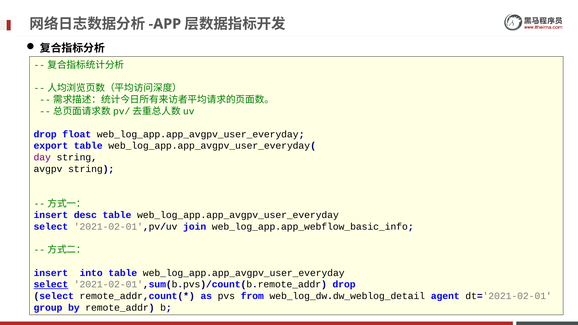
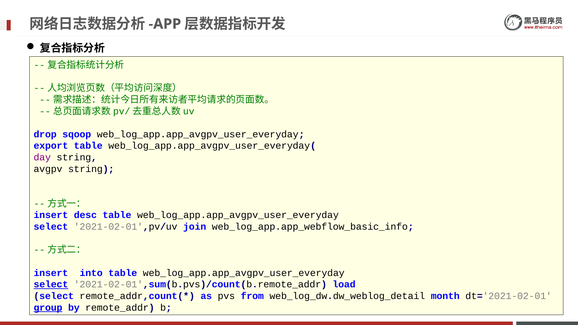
float: float -> sqoop
2021-02-01',sum(b.pvs)/count(b.remote_addr drop: drop -> load
agent: agent -> month
group underline: none -> present
